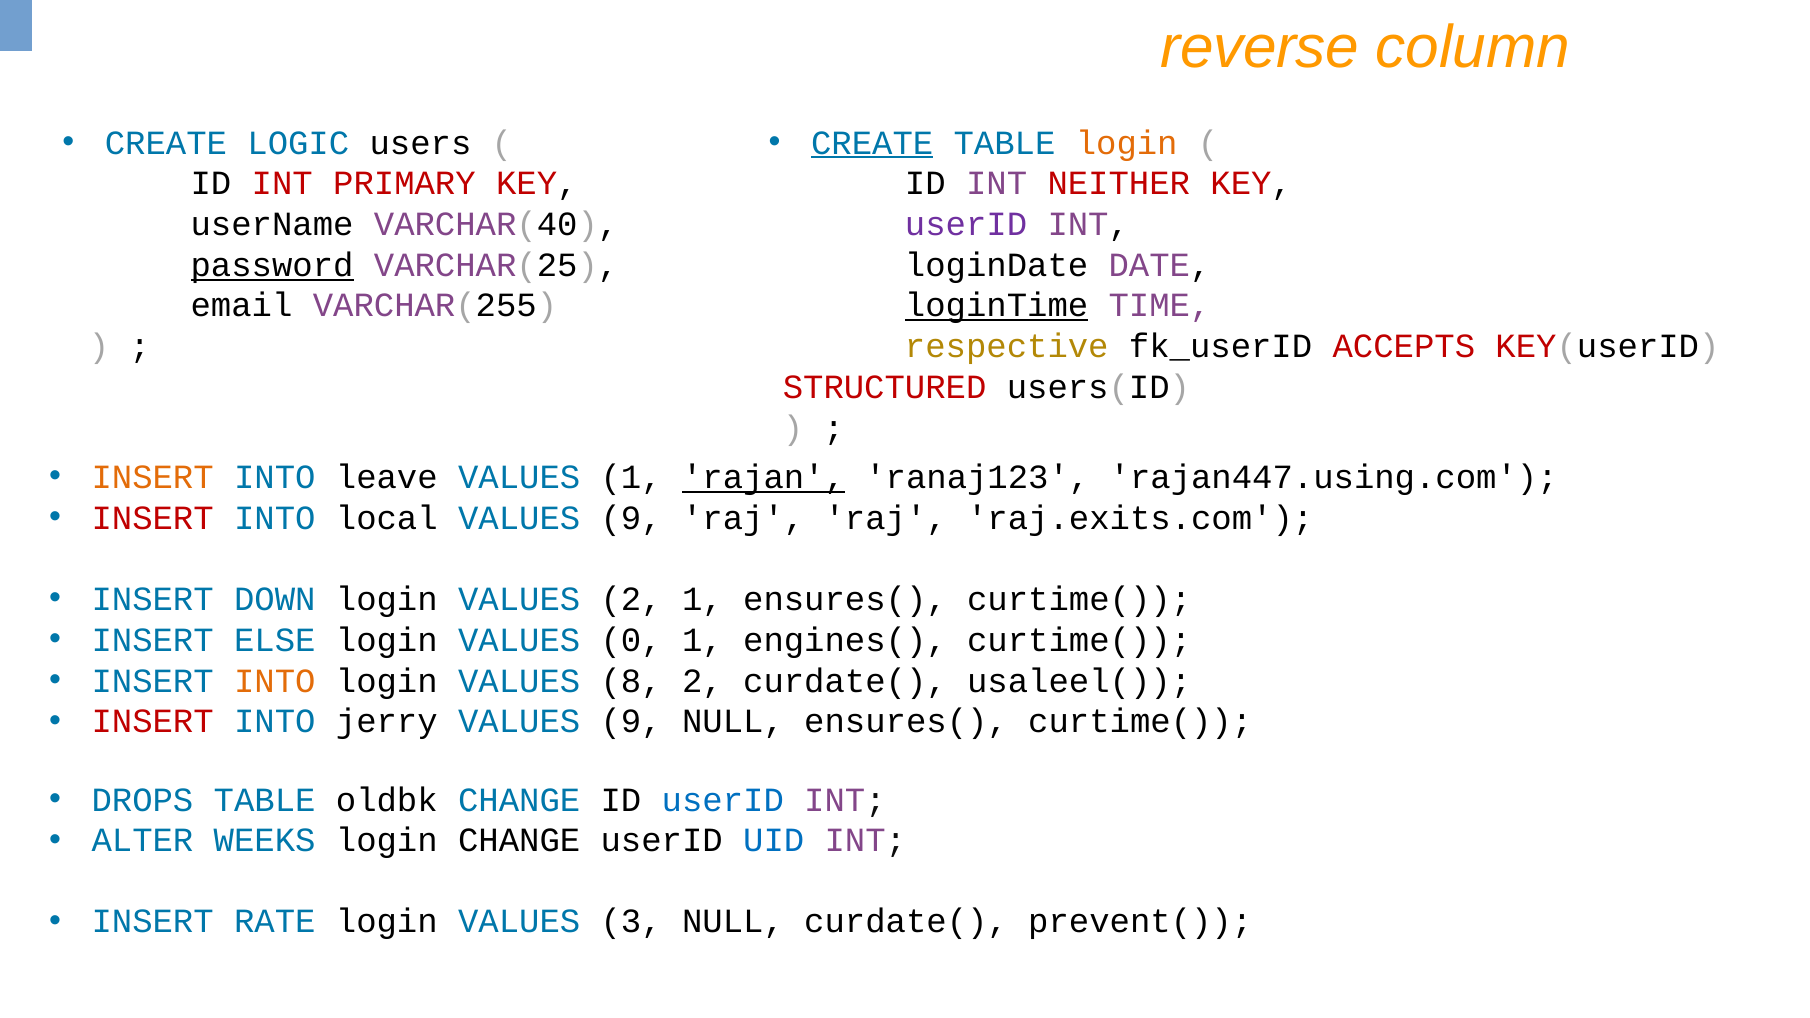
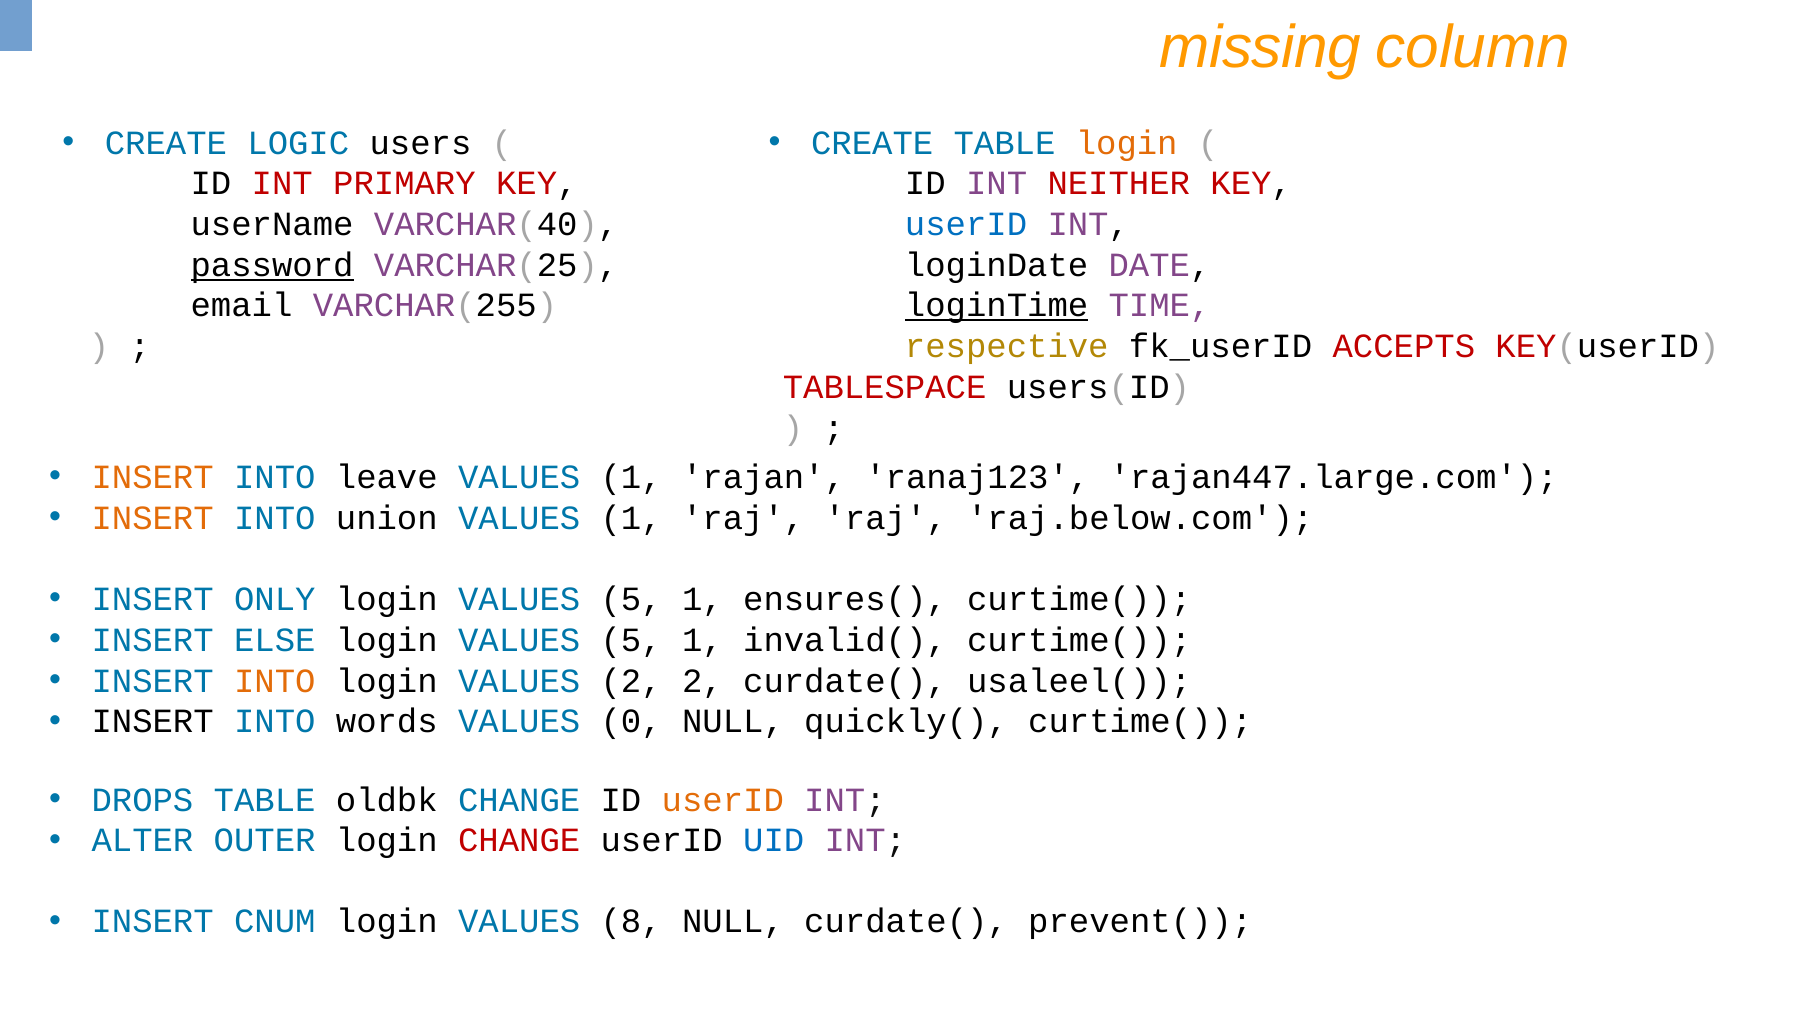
reverse: reverse -> missing
CREATE at (872, 143) underline: present -> none
userID at (966, 224) colour: purple -> blue
STRUCTURED: STRUCTURED -> TABLESPACE
rajan underline: present -> none
rajan447.using.com: rajan447.using.com -> rajan447.large.com
INSERT at (153, 518) colour: red -> orange
local: local -> union
9 at (631, 518): 9 -> 1
raj.exits.com: raj.exits.com -> raj.below.com
DOWN: DOWN -> ONLY
2 at (631, 600): 2 -> 5
0 at (631, 640): 0 -> 5
engines(: engines( -> invalid(
VALUES 8: 8 -> 2
INSERT at (153, 722) colour: red -> black
jerry: jerry -> words
9 at (631, 722): 9 -> 0
NULL ensures(: ensures( -> quickly(
userID at (723, 800) colour: blue -> orange
WEEKS: WEEKS -> OUTER
CHANGE at (519, 841) colour: black -> red
RATE: RATE -> CNUM
3: 3 -> 8
